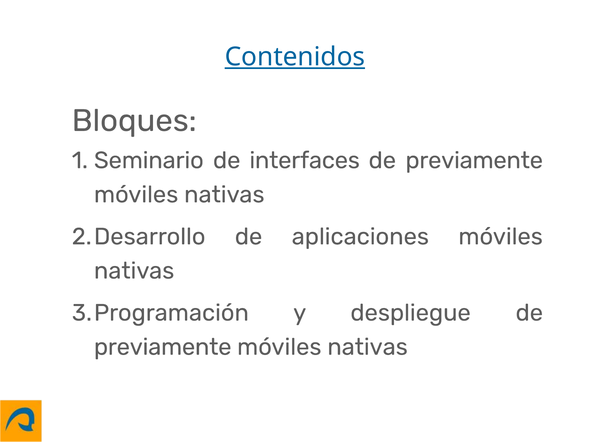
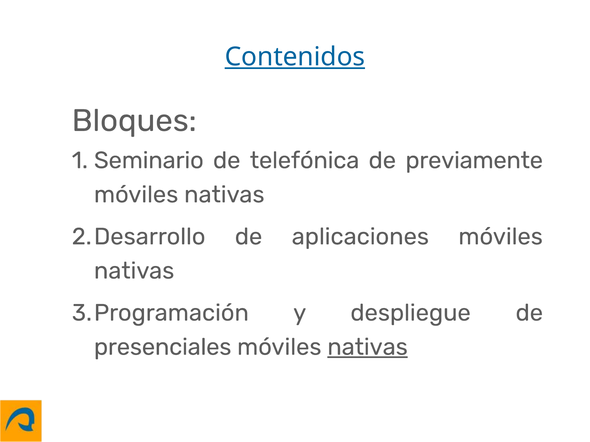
interfaces: interfaces -> telefónica
previamente at (163, 347): previamente -> presenciales
nativas at (368, 347) underline: none -> present
